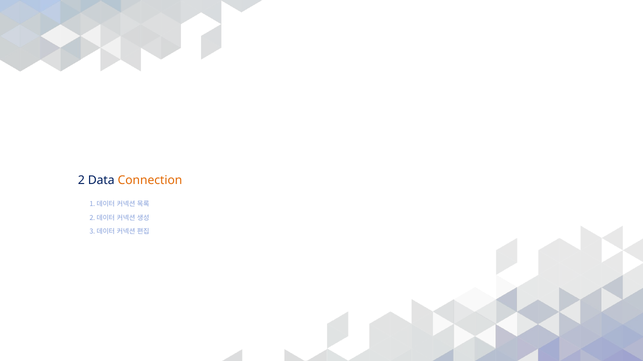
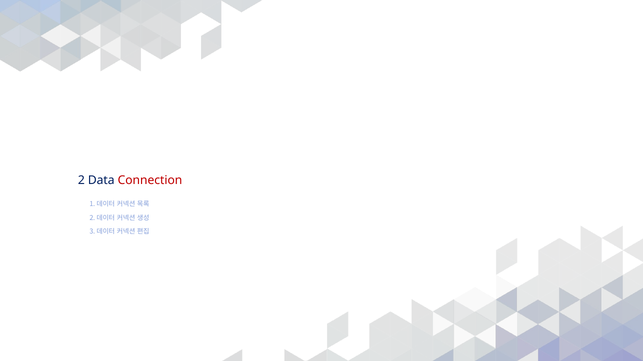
Connection colour: orange -> red
